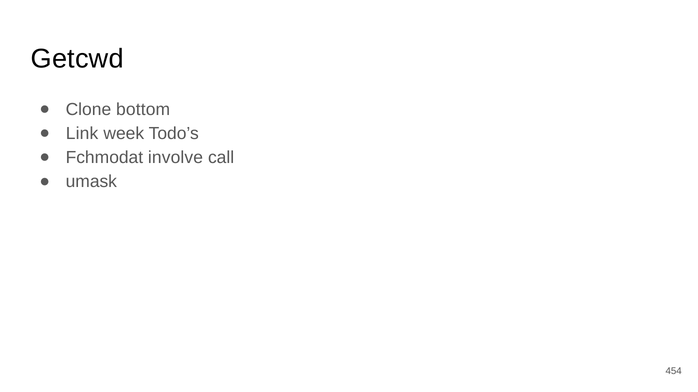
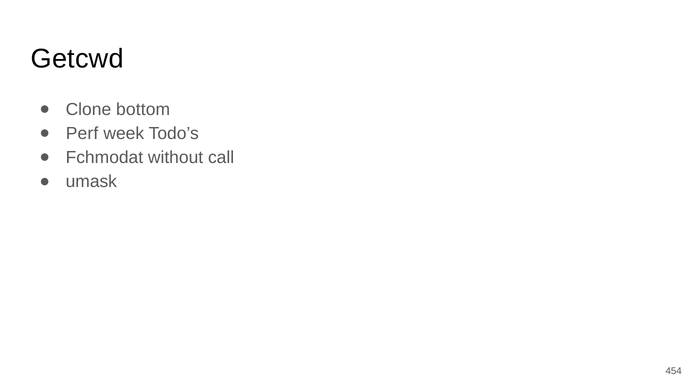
Link: Link -> Perf
involve: involve -> without
